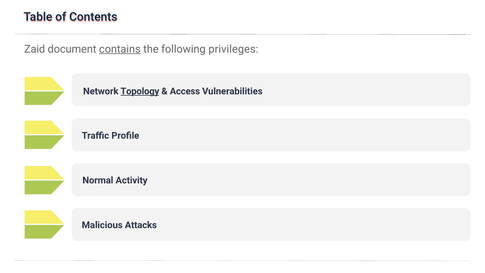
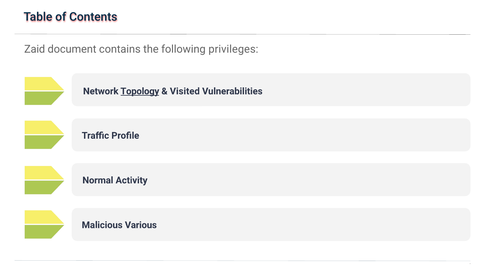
contains underline: present -> none
Access: Access -> Visited
Attacks: Attacks -> Various
